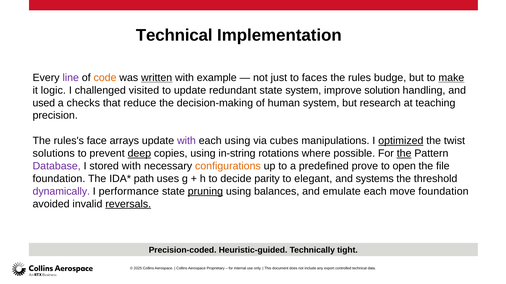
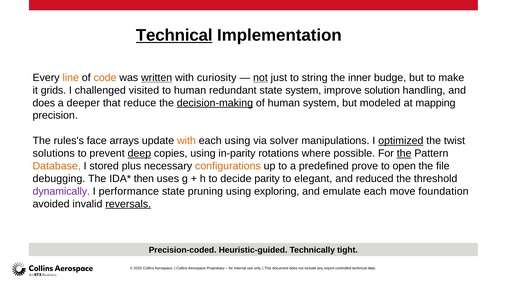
Technical at (174, 35) underline: none -> present
line colour: purple -> orange
example: example -> curiosity
not at (260, 78) underline: none -> present
faces: faces -> string
rules: rules -> inner
make underline: present -> none
logic: logic -> grids
to update: update -> human
used at (44, 103): used -> does
checks: checks -> deeper
decision-making underline: none -> present
research: research -> modeled
teaching: teaching -> mapping
with at (186, 141) colour: purple -> orange
cubes: cubes -> solver
in-string: in-string -> in-parity
Database colour: purple -> orange
stored with: with -> plus
foundation at (59, 179): foundation -> debugging
path: path -> then
systems: systems -> reduced
pruning underline: present -> none
balances: balances -> exploring
